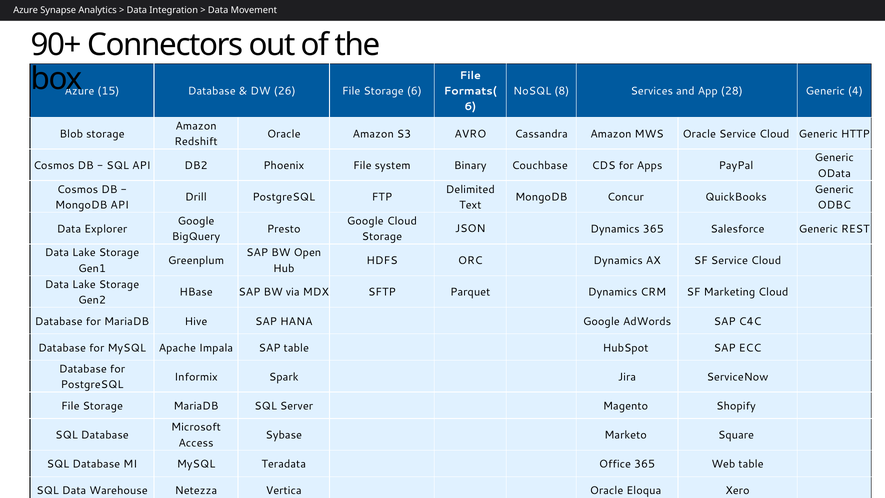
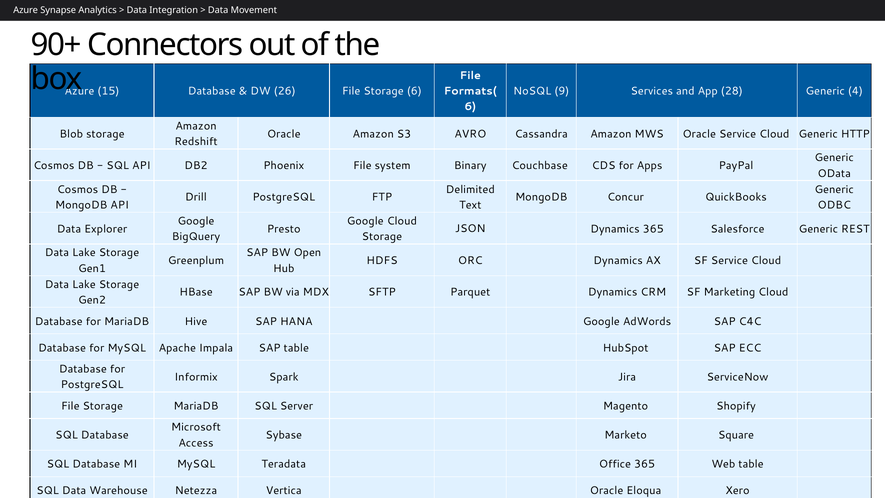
8: 8 -> 9
